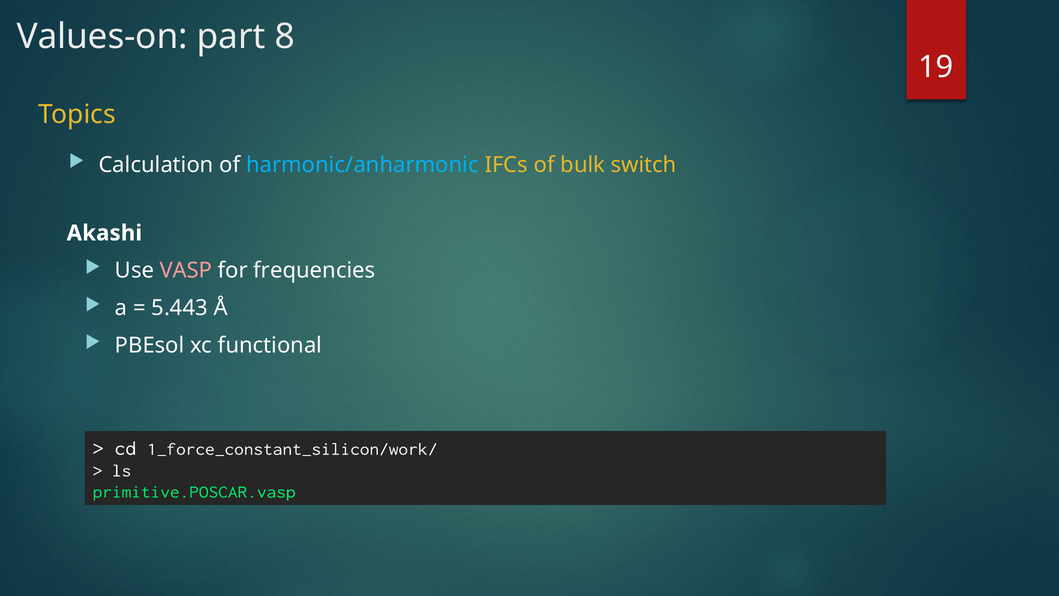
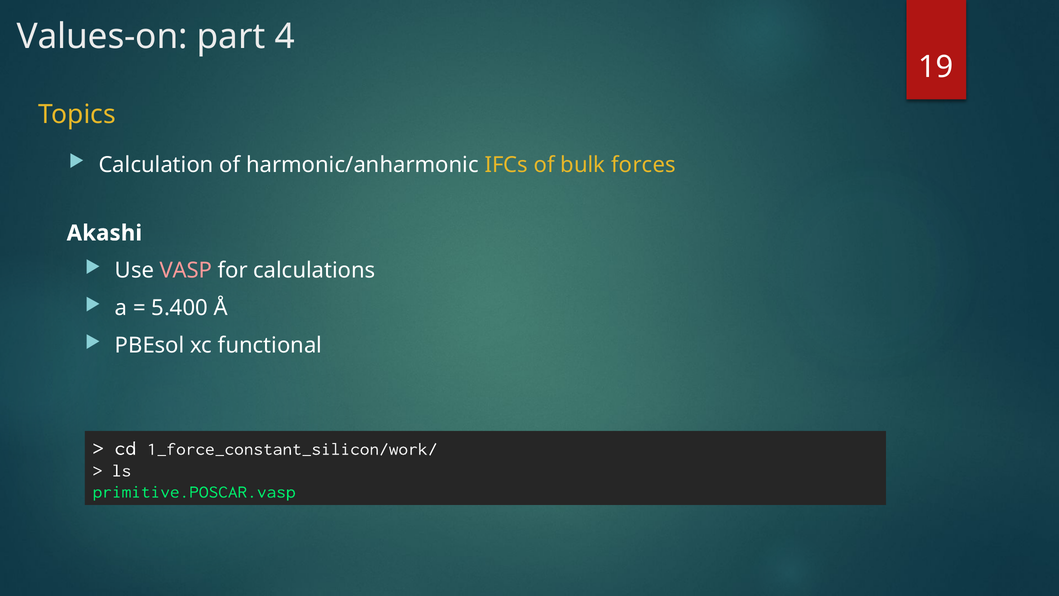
8: 8 -> 4
harmonic/anharmonic colour: light blue -> white
switch: switch -> forces
frequencies: frequencies -> calculations
5.443: 5.443 -> 5.400
